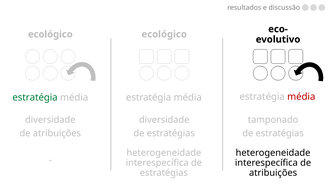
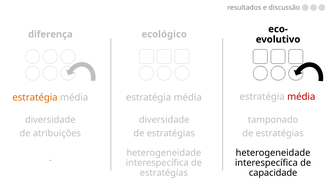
ecológico at (50, 34): ecológico -> diferença
estratégia at (35, 97) colour: green -> orange
atribuições at (273, 173): atribuições -> capacidade
